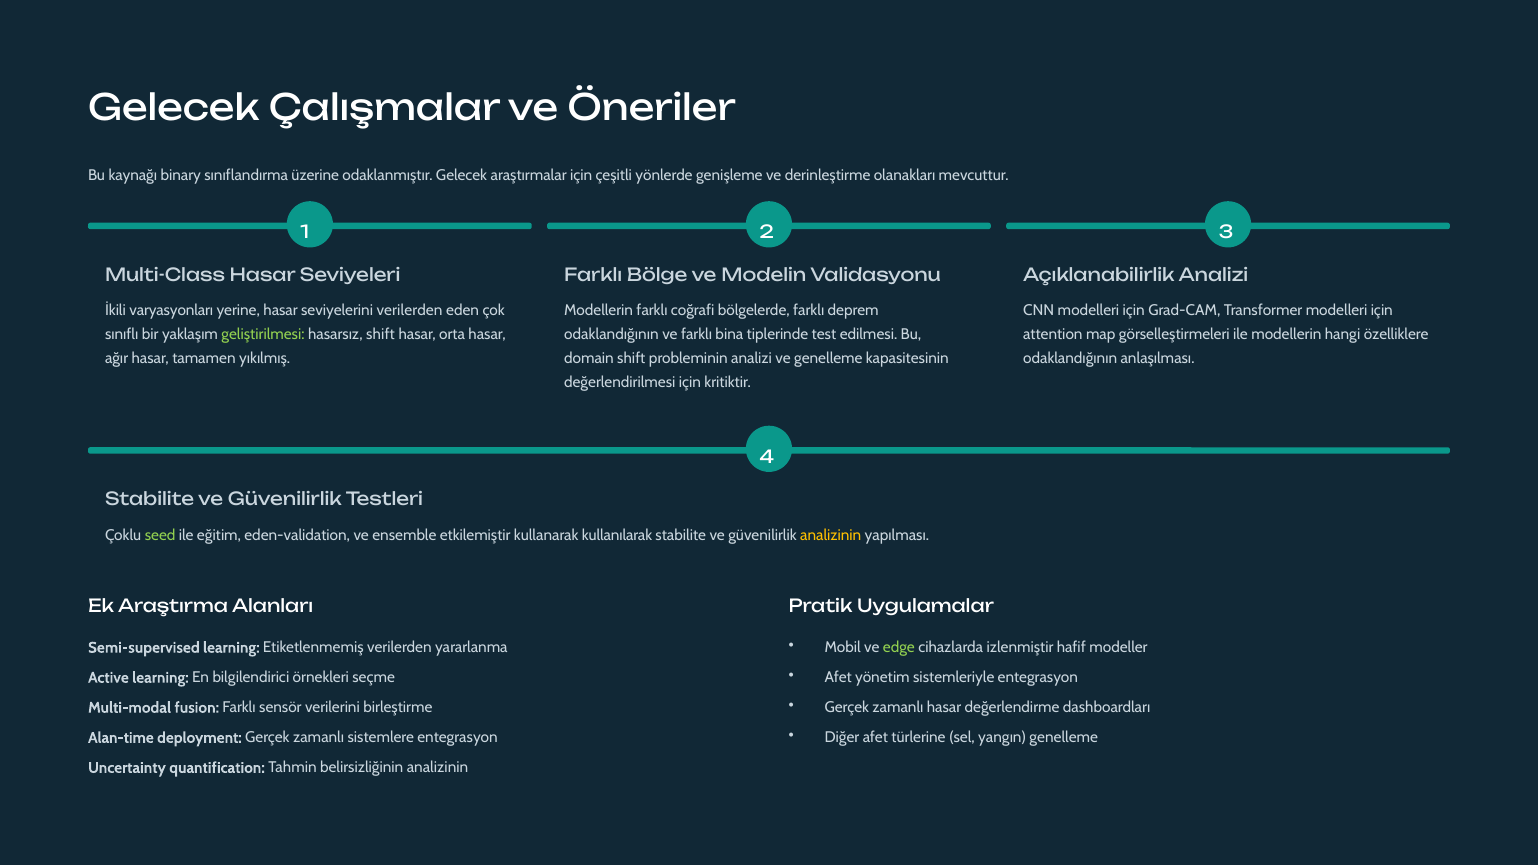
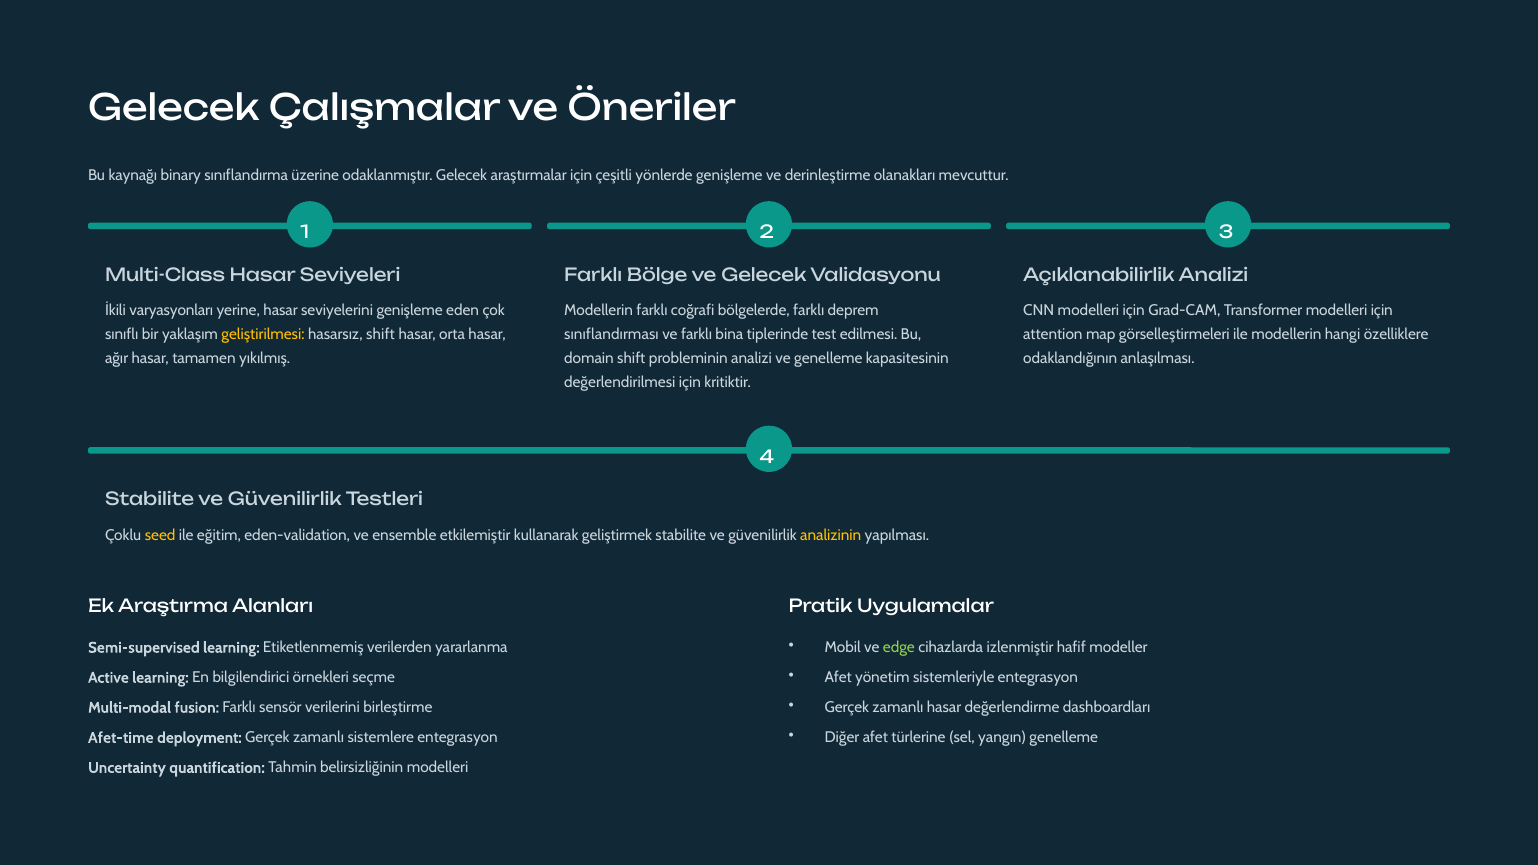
ve Modelin: Modelin -> Gelecek
seviyelerini verilerden: verilerden -> genişleme
geliştirilmesi colour: light green -> yellow
odaklandığının at (611, 335): odaklandığının -> sınıflandırması
seed colour: light green -> yellow
kullanılarak: kullanılarak -> geliştirmek
Alan-time: Alan-time -> Afet-time
belirsizliğinin analizinin: analizinin -> modelleri
